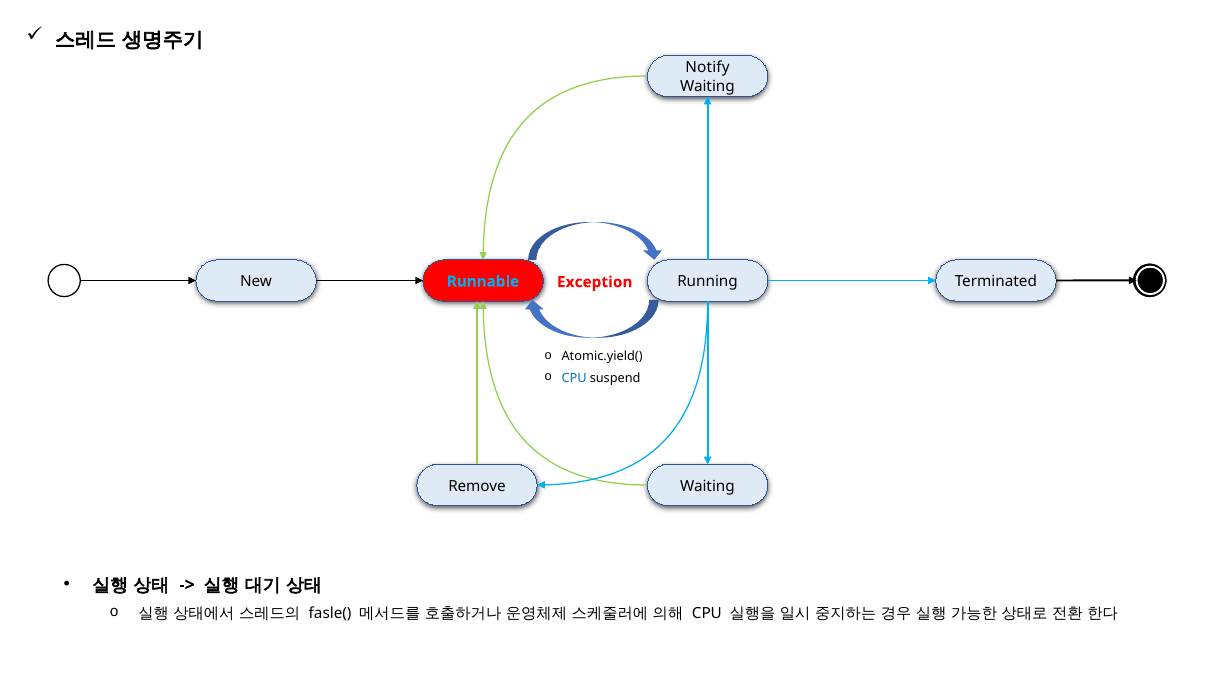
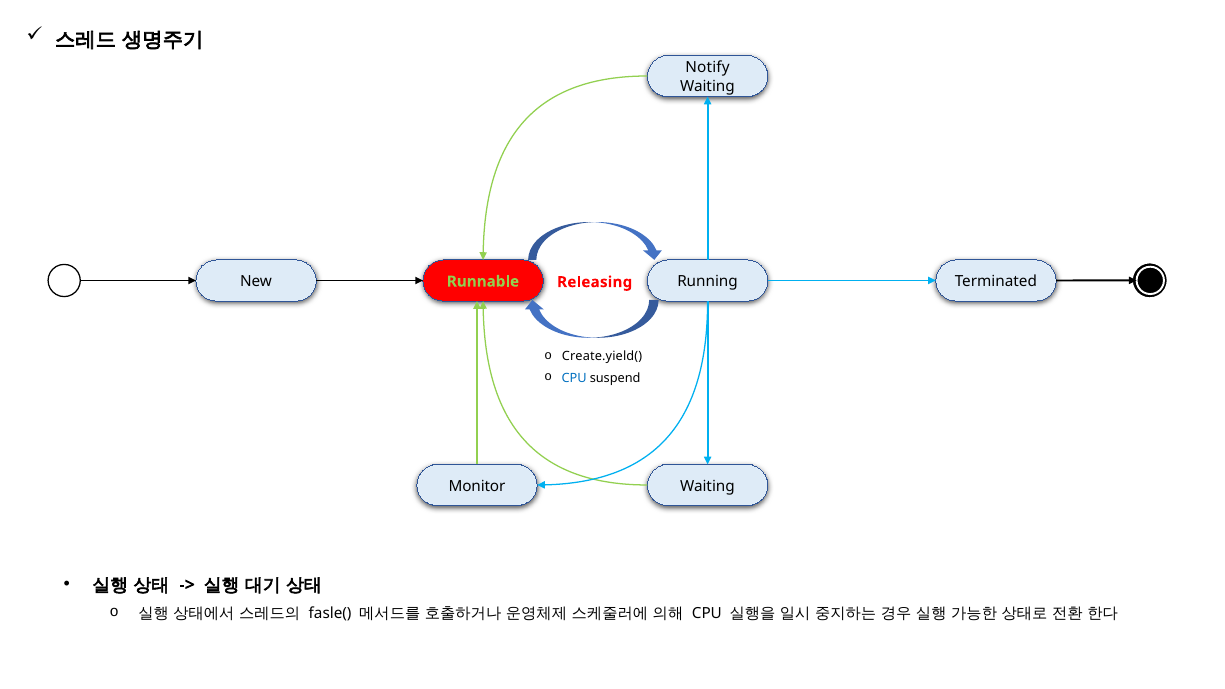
Runnable colour: light blue -> light green
Exception: Exception -> Releasing
Atomic.yield(: Atomic.yield( -> Create.yield(
Remove: Remove -> Monitor
